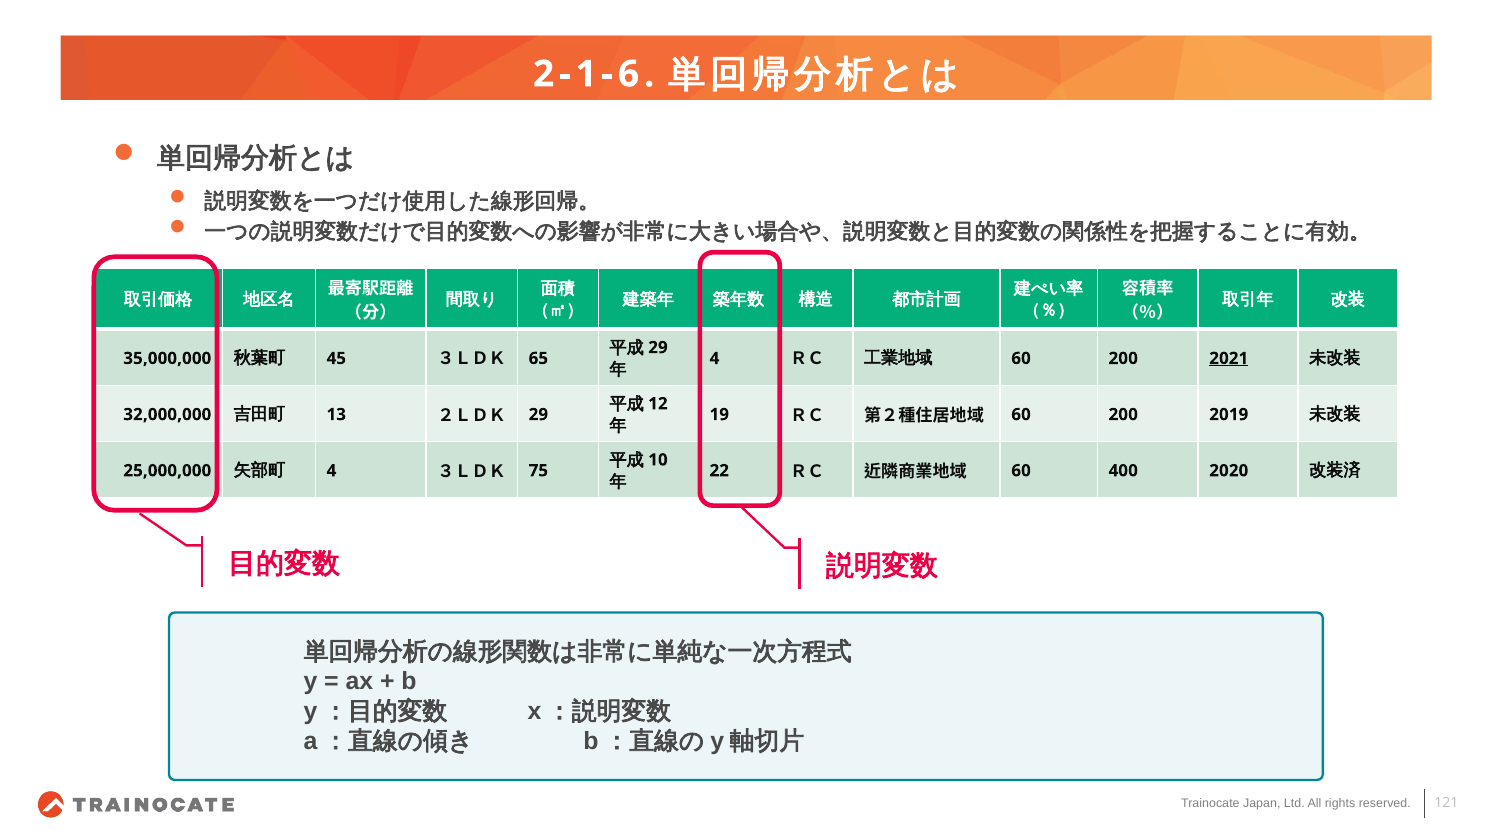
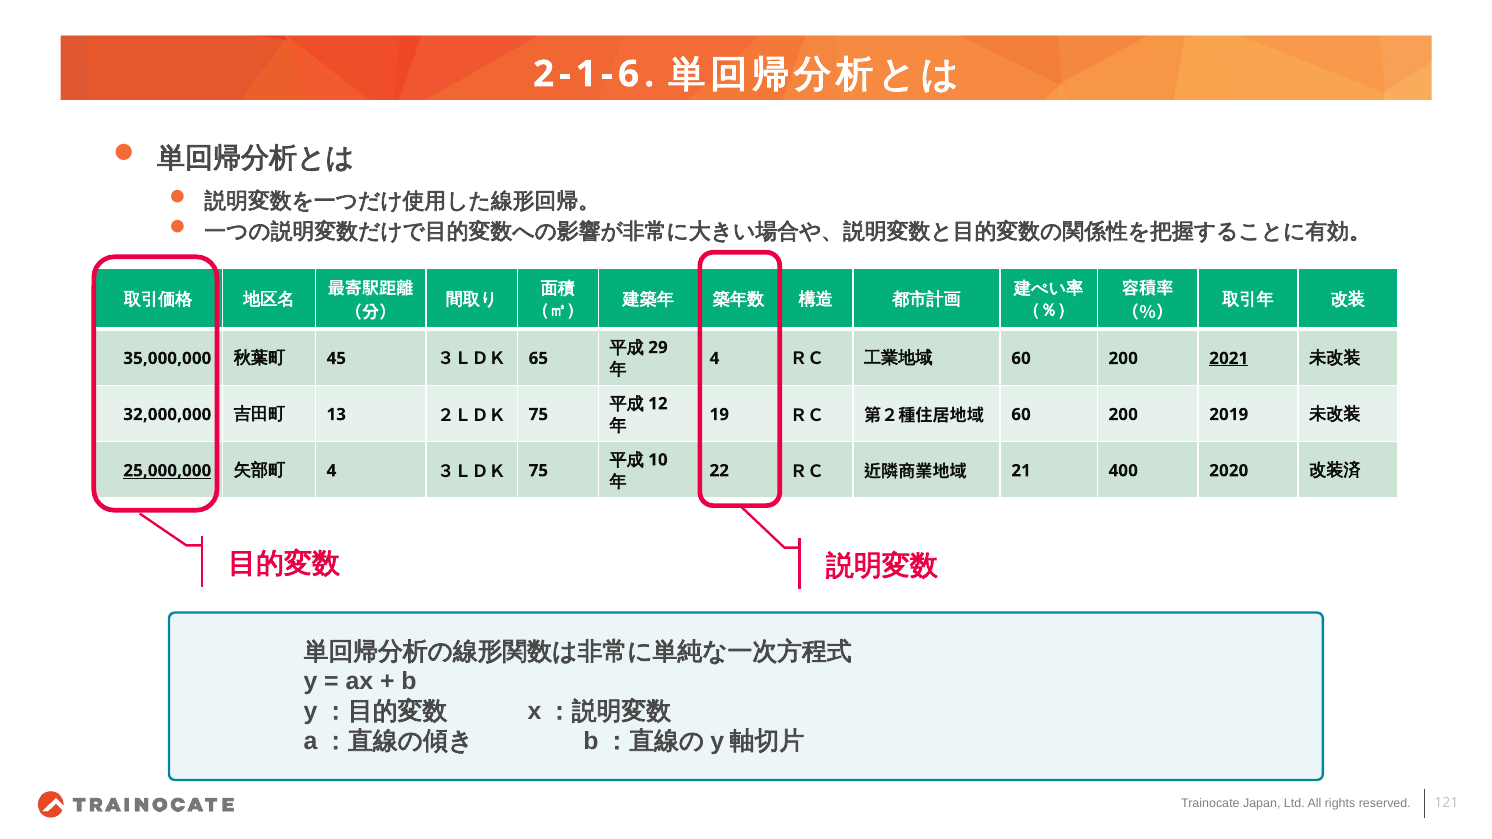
２ＬＤＫ 29: 29 -> 75
25,000,000 underline: none -> present
60 at (1021, 471): 60 -> 21
